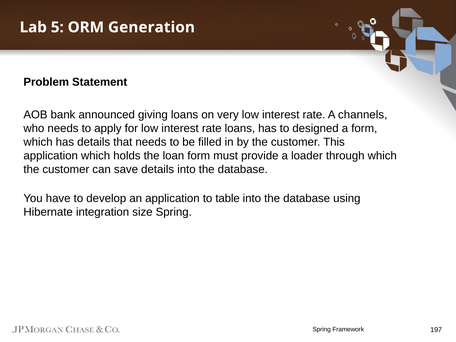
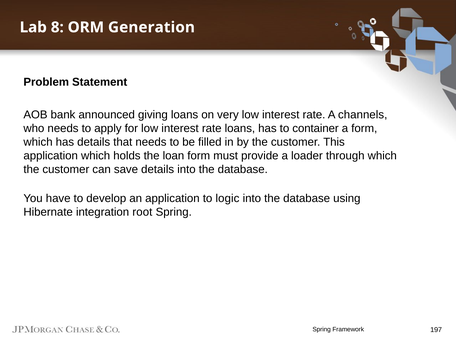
5: 5 -> 8
designed: designed -> container
table: table -> logic
size: size -> root
